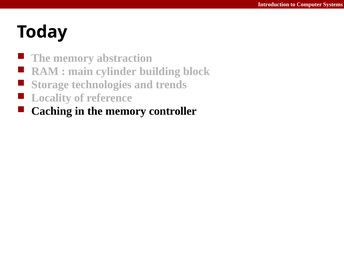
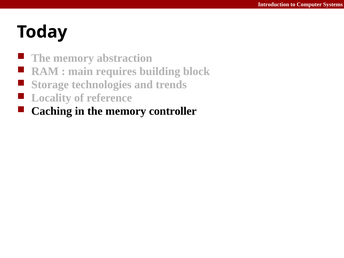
cylinder: cylinder -> requires
